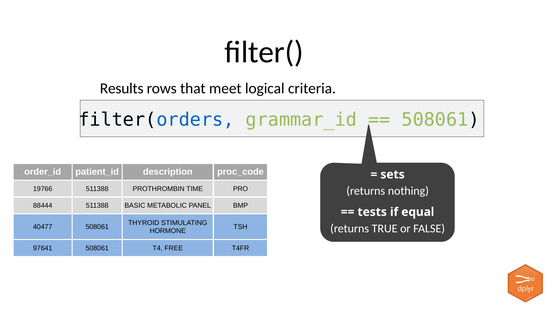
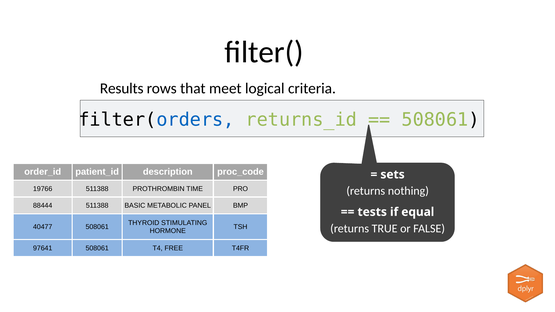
grammar_id: grammar_id -> returns_id
